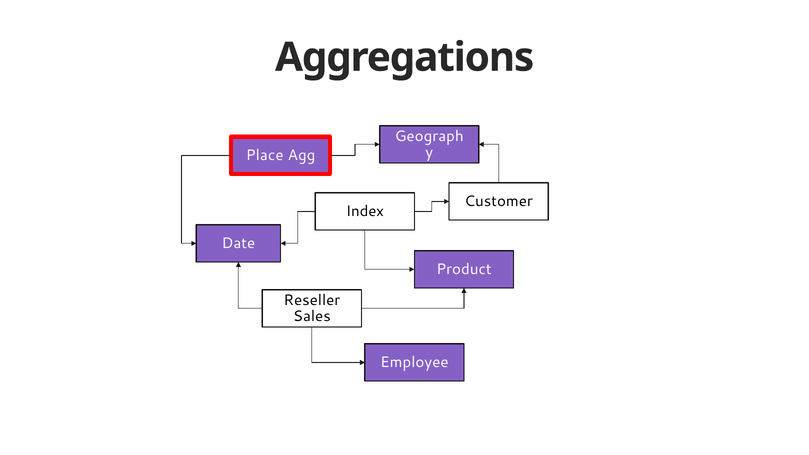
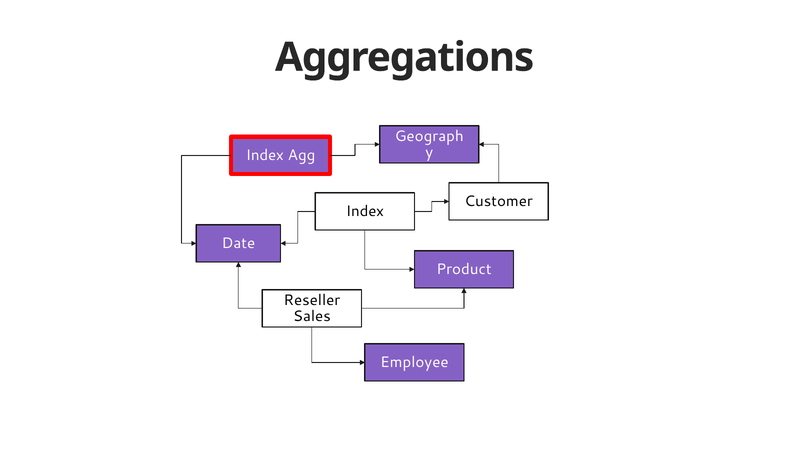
Place at (265, 155): Place -> Index
